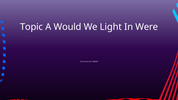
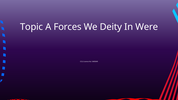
Would: Would -> Forces
Light: Light -> Deity
